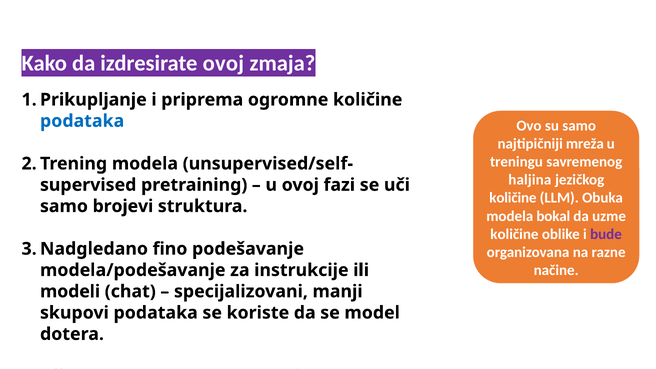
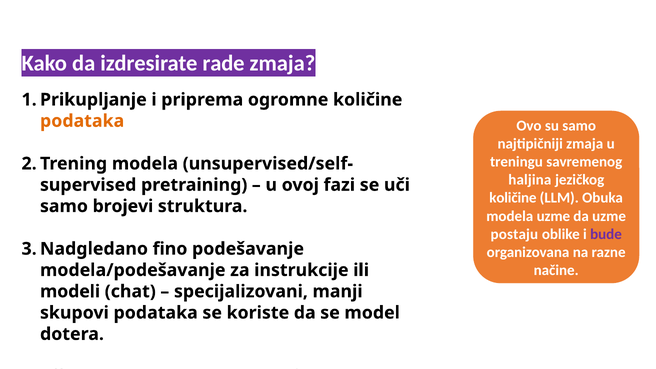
izdresirate ovoj: ovoj -> rade
podataka at (82, 121) colour: blue -> orange
najtipičniji mreža: mreža -> zmaja
modela bokal: bokal -> uzme
količine at (514, 234): količine -> postaju
